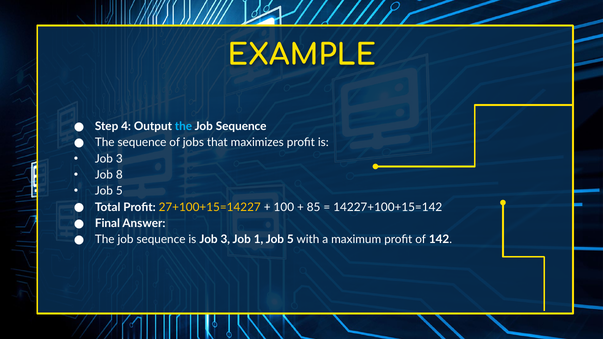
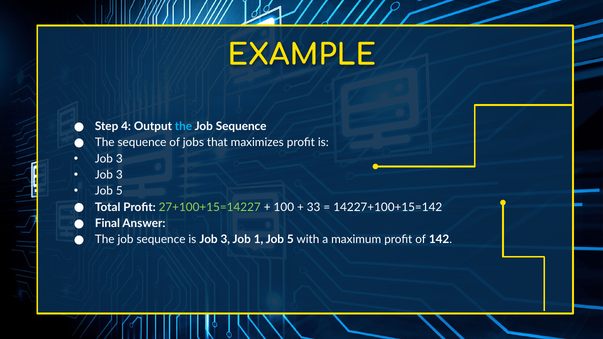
8 at (119, 175): 8 -> 3
27+100+15=14227 colour: yellow -> light green
85: 85 -> 33
